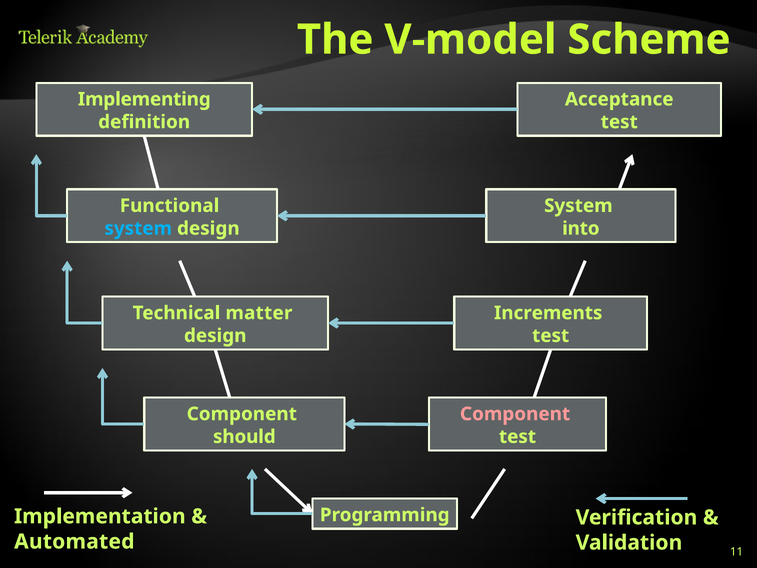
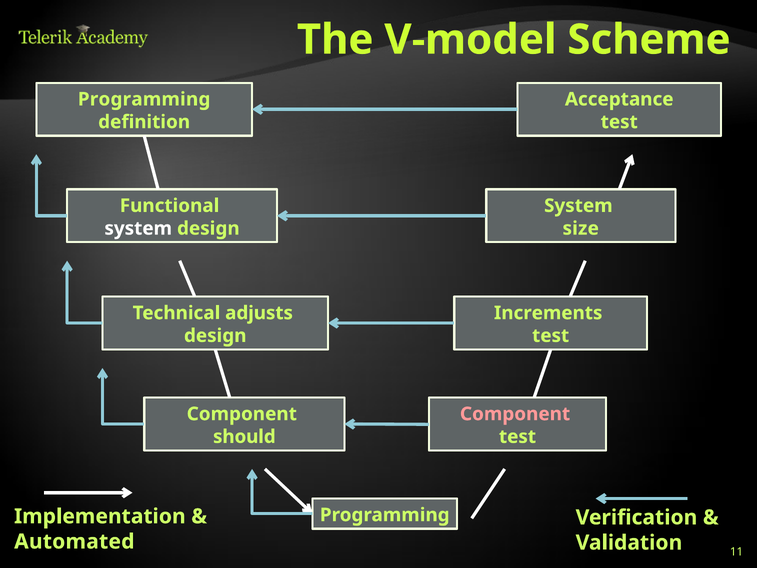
Implementing at (144, 99): Implementing -> Programming
system at (138, 228) colour: light blue -> white
into: into -> size
matter: matter -> adjusts
